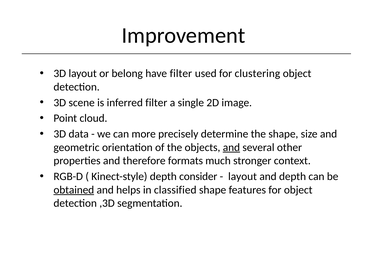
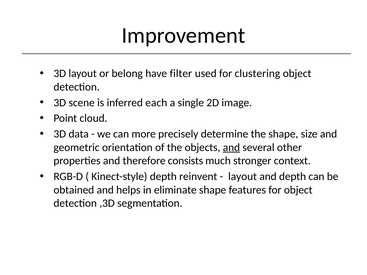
inferred filter: filter -> each
formats: formats -> consists
consider: consider -> reinvent
obtained underline: present -> none
classified: classified -> eliminate
